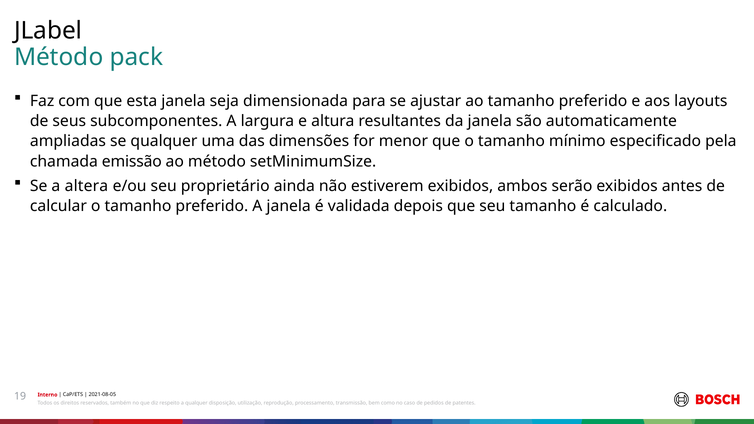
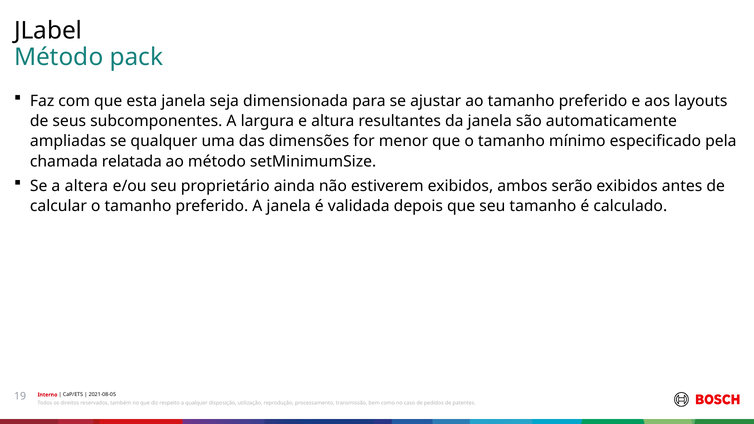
emissão: emissão -> relatada
